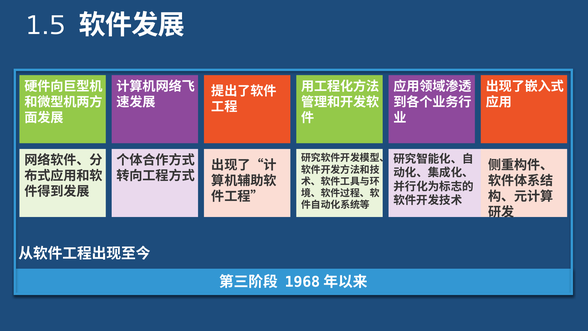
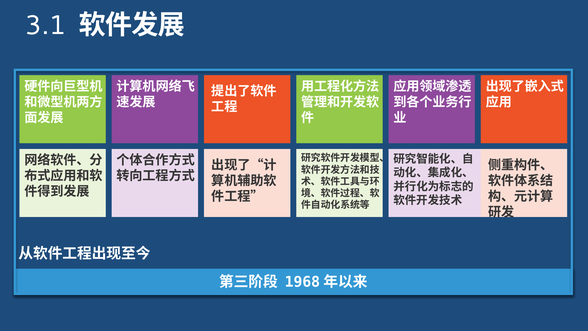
1.5: 1.5 -> 3.1
